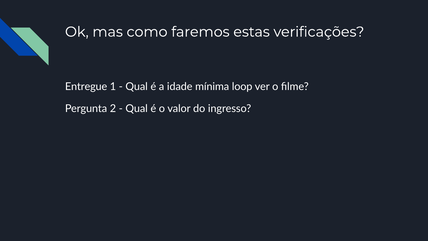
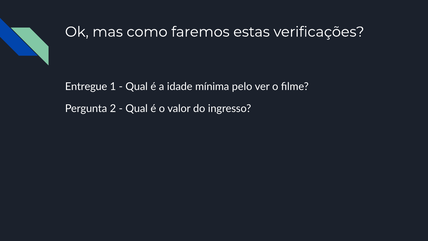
loop: loop -> pelo
